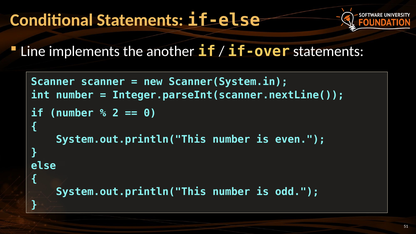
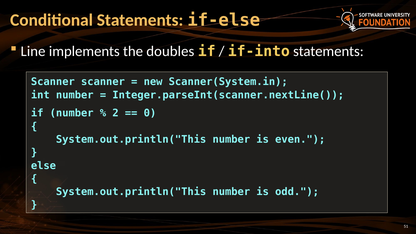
another: another -> doubles
if-over: if-over -> if-into
